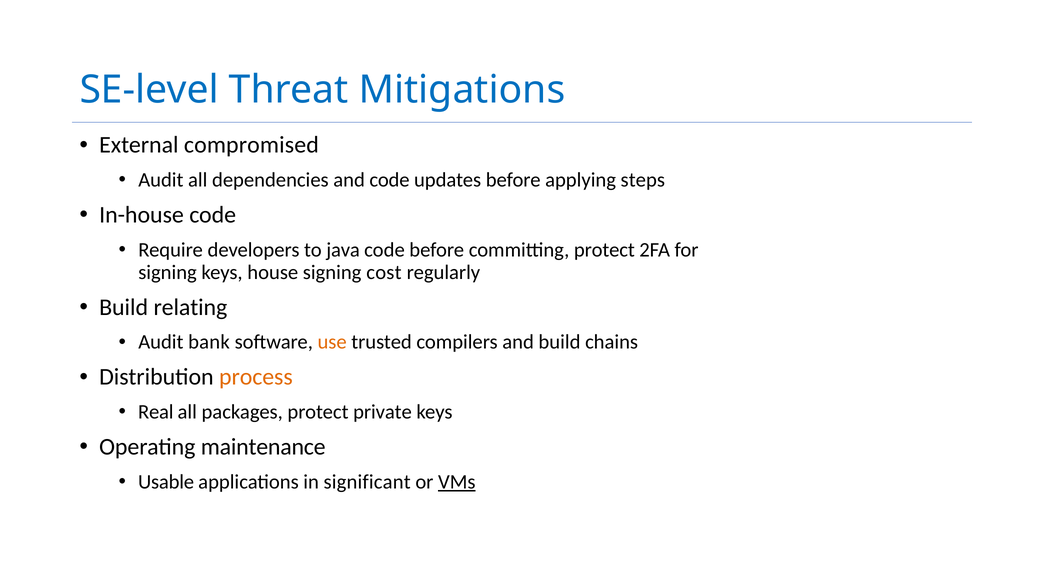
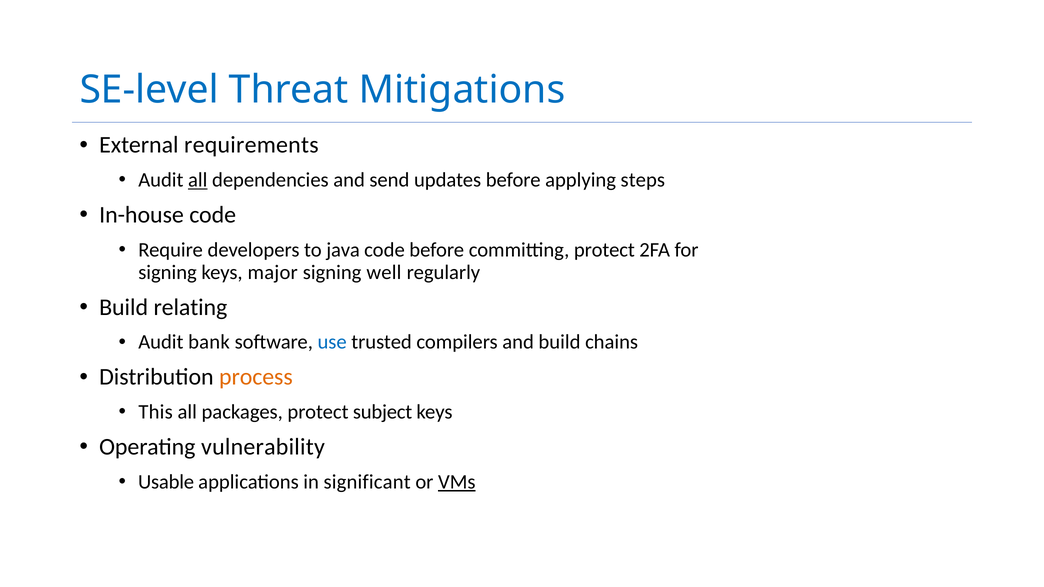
compromised: compromised -> requirements
all at (198, 180) underline: none -> present
and code: code -> send
house: house -> major
cost: cost -> well
use colour: orange -> blue
Real: Real -> This
private: private -> subject
maintenance: maintenance -> vulnerability
